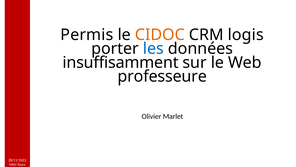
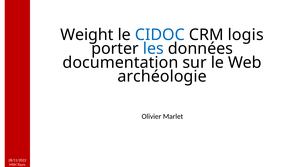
Permis: Permis -> Weight
CIDOC colour: orange -> blue
insuffisamment: insuffisamment -> documentation
professeure: professeure -> archéologie
